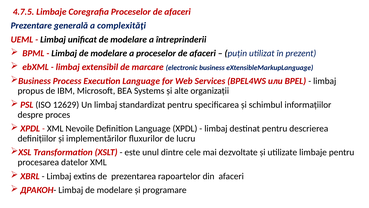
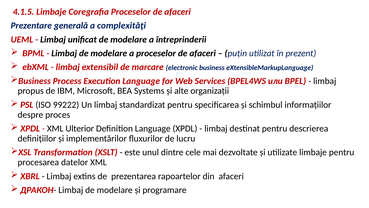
4.7.5: 4.7.5 -> 4.1.5
12629: 12629 -> 99222
Nevoile: Nevoile -> Ulterior
